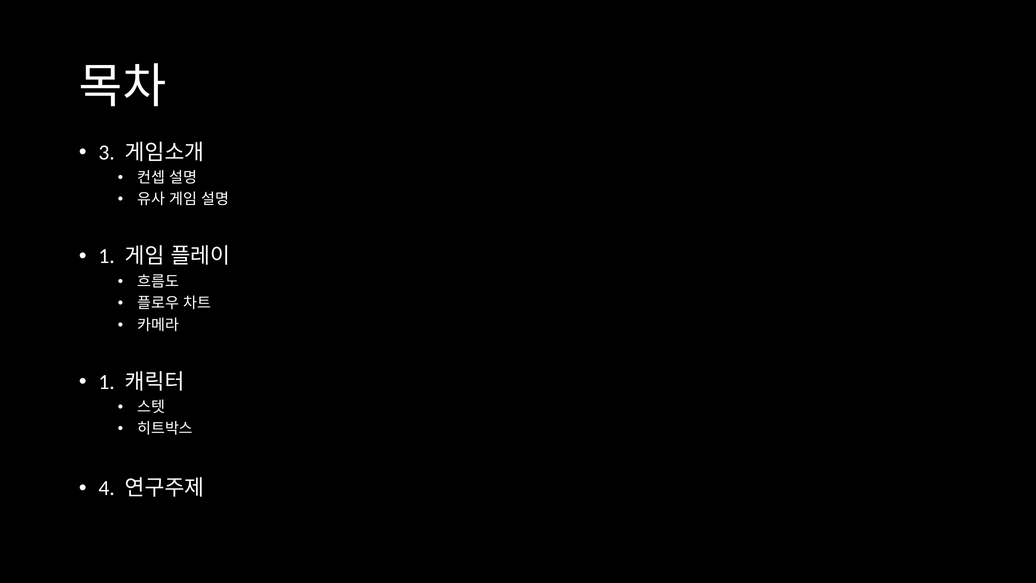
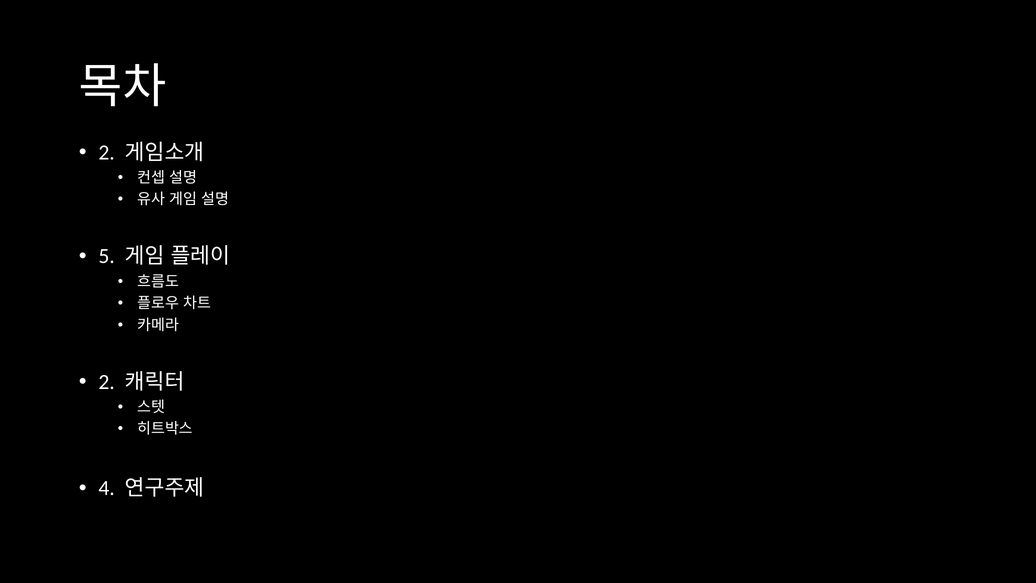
3 at (107, 152): 3 -> 2
1 at (107, 256): 1 -> 5
1 at (107, 382): 1 -> 2
